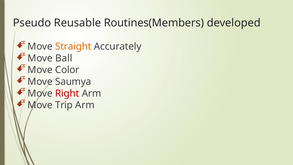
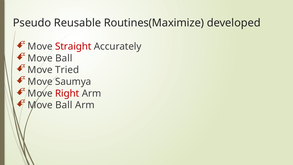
Routines(Members: Routines(Members -> Routines(Maximize
Straight colour: orange -> red
Color: Color -> Tried
Trip at (64, 105): Trip -> Ball
